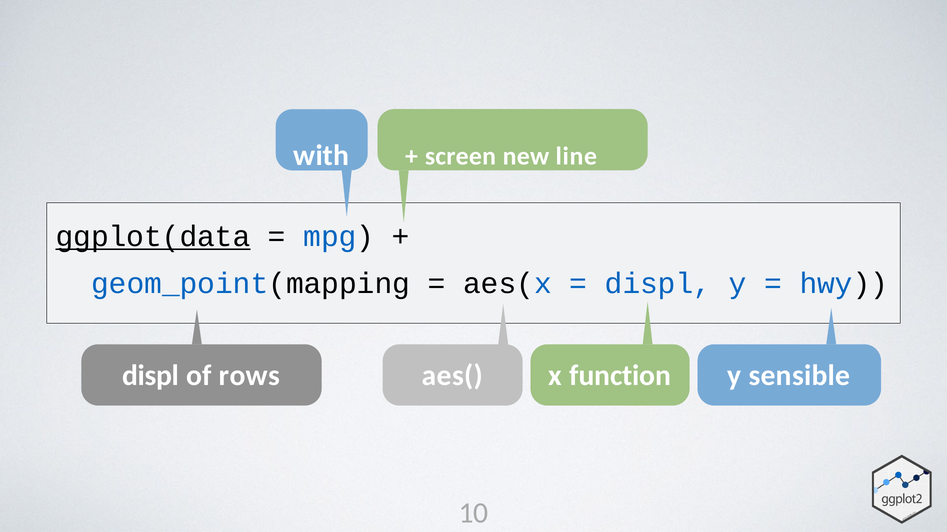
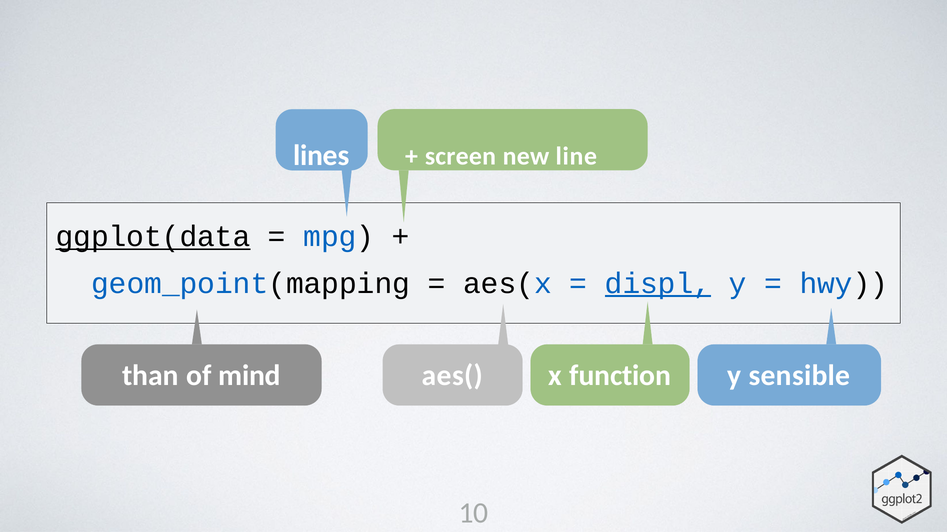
with: with -> lines
displ at (658, 284) underline: none -> present
displ at (151, 376): displ -> than
rows: rows -> mind
